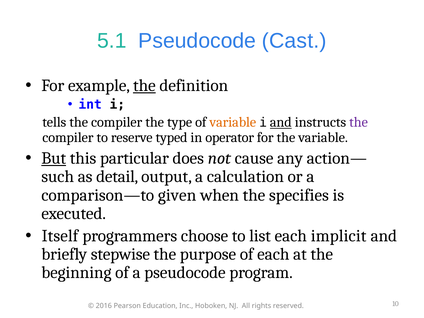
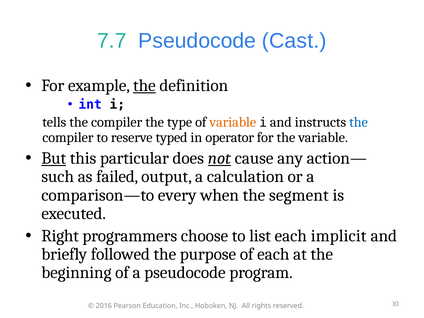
5.1: 5.1 -> 7.7
and at (281, 122) underline: present -> none
the at (359, 122) colour: purple -> blue
not underline: none -> present
detail: detail -> failed
given: given -> every
specifies: specifies -> segment
Itself: Itself -> Right
stepwise: stepwise -> followed
